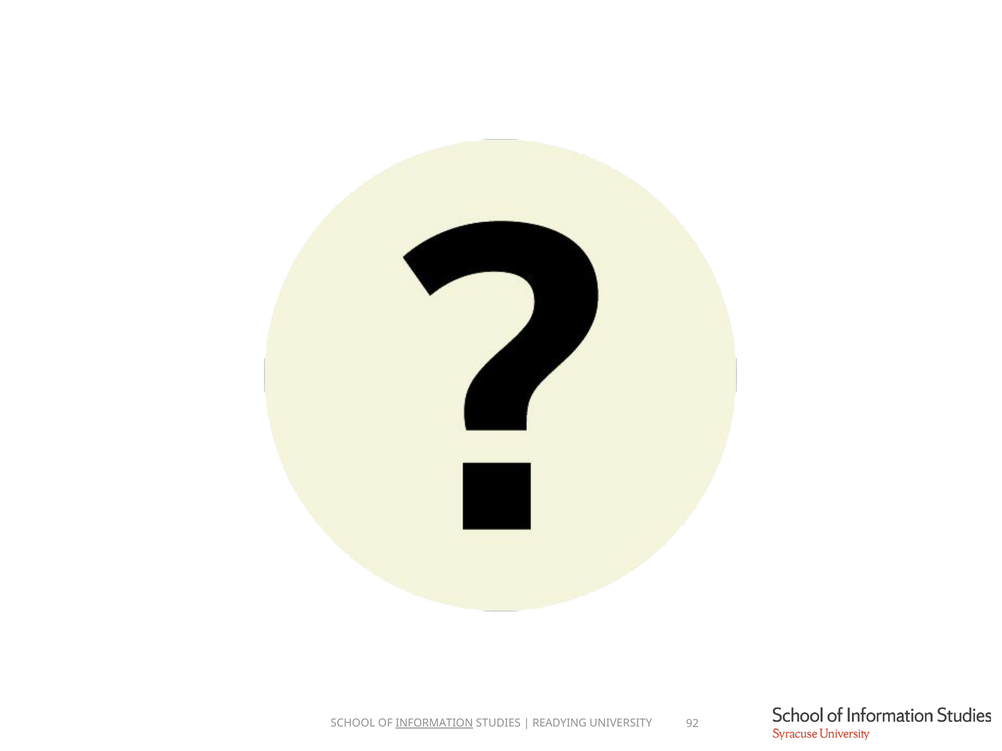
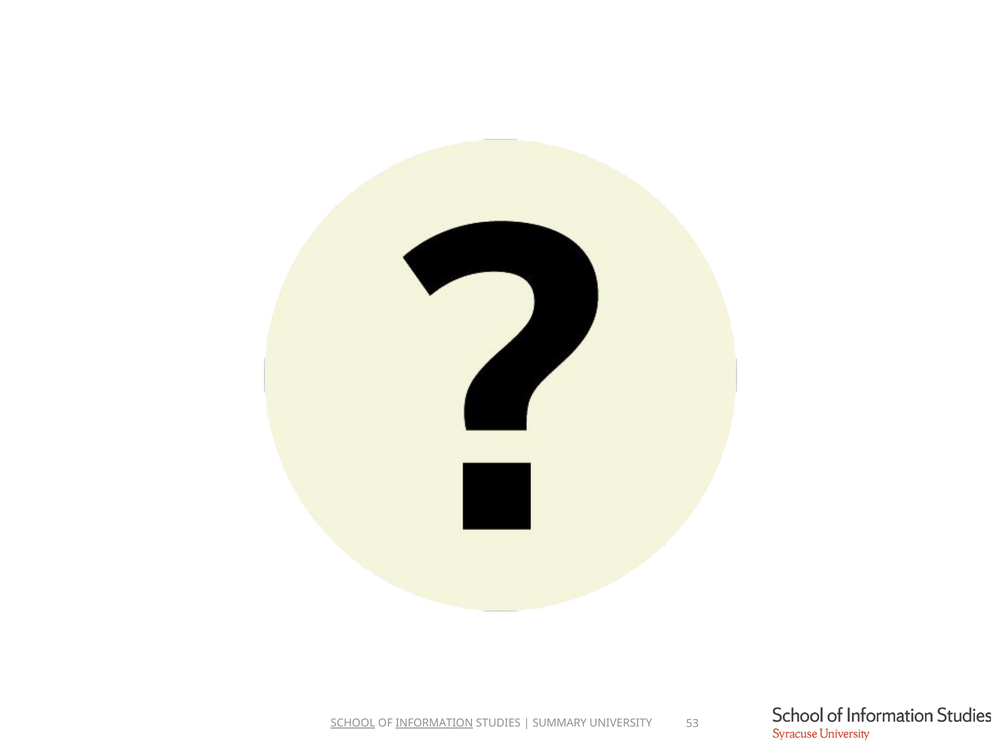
SCHOOL underline: none -> present
READYING: READYING -> SUMMARY
92: 92 -> 53
